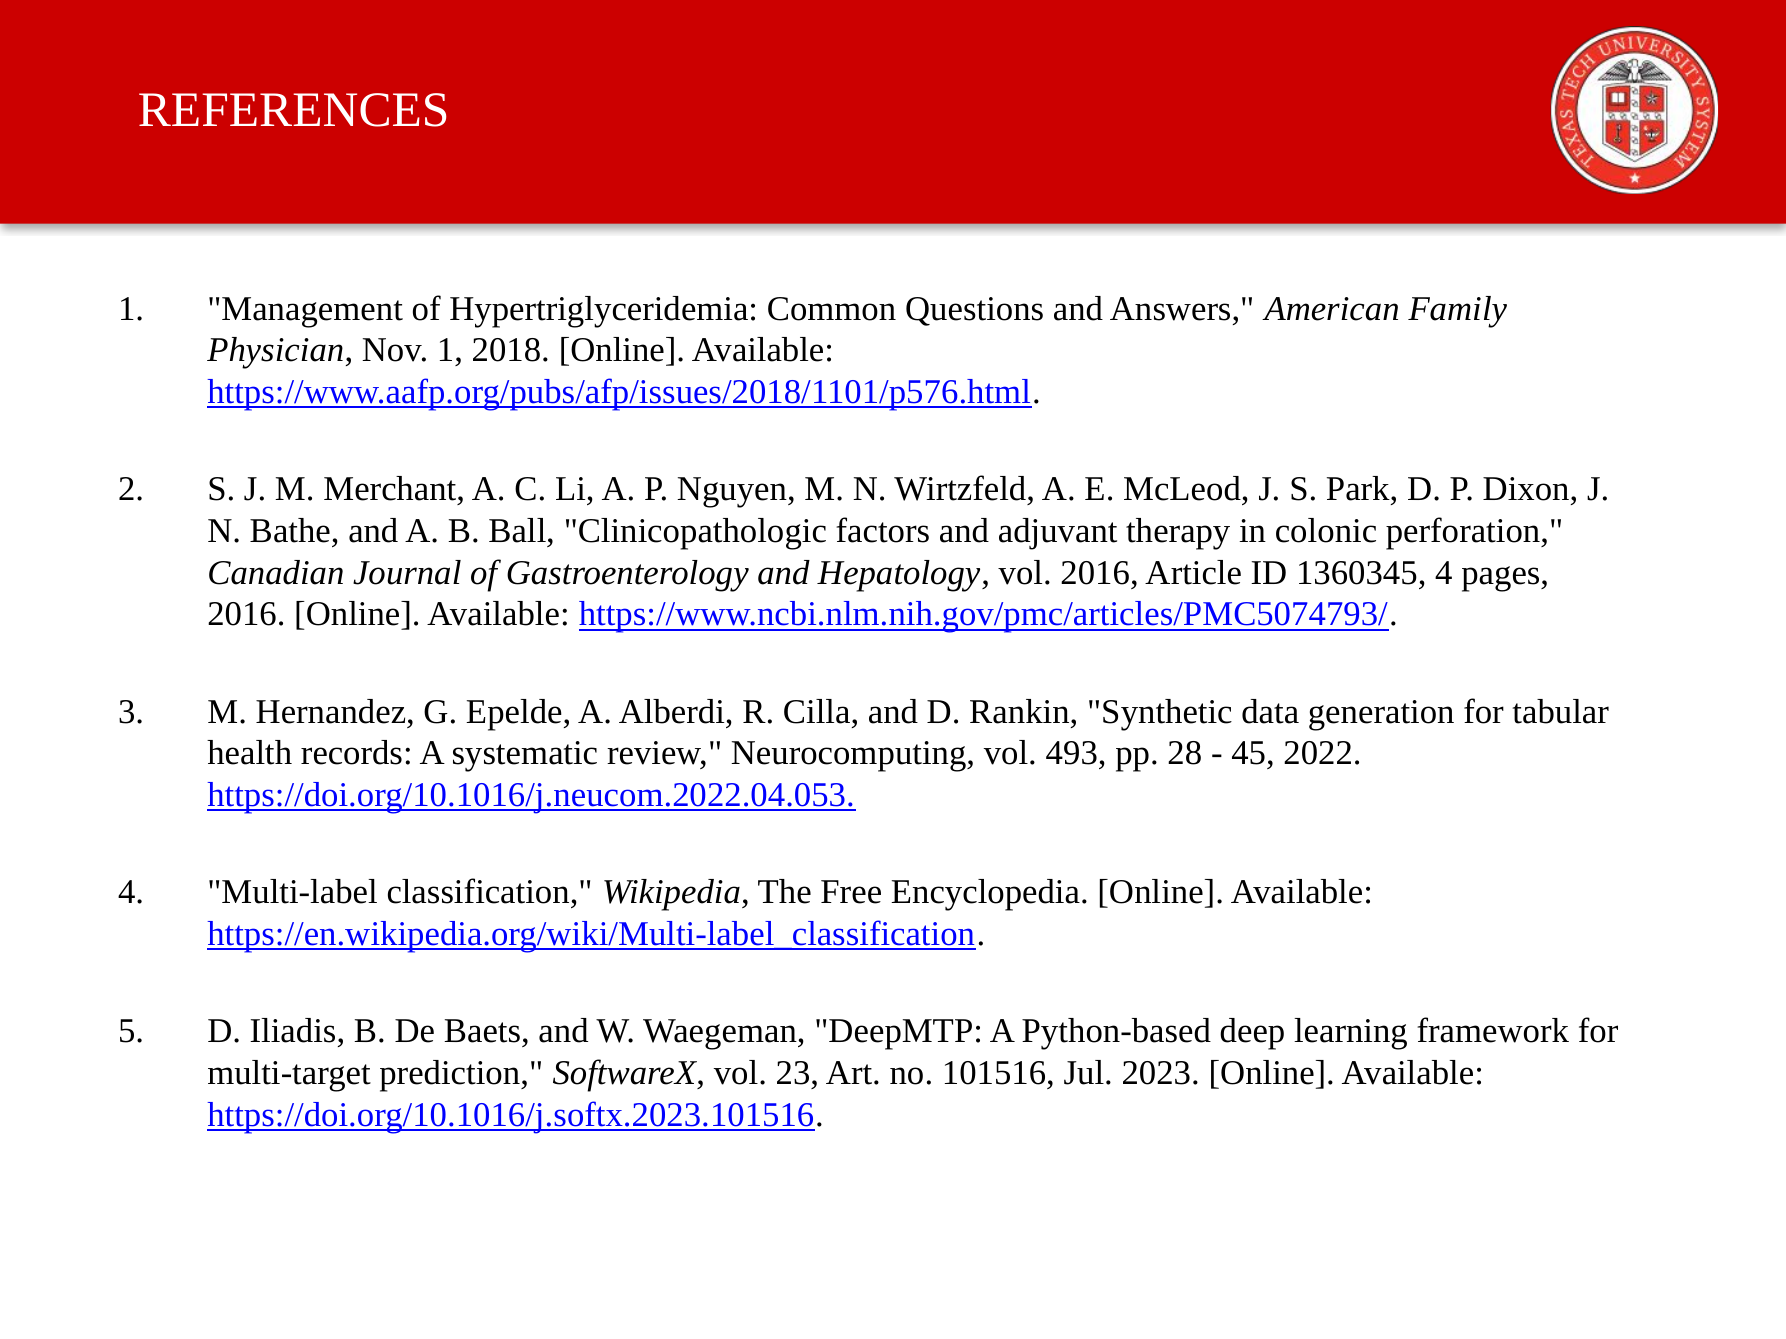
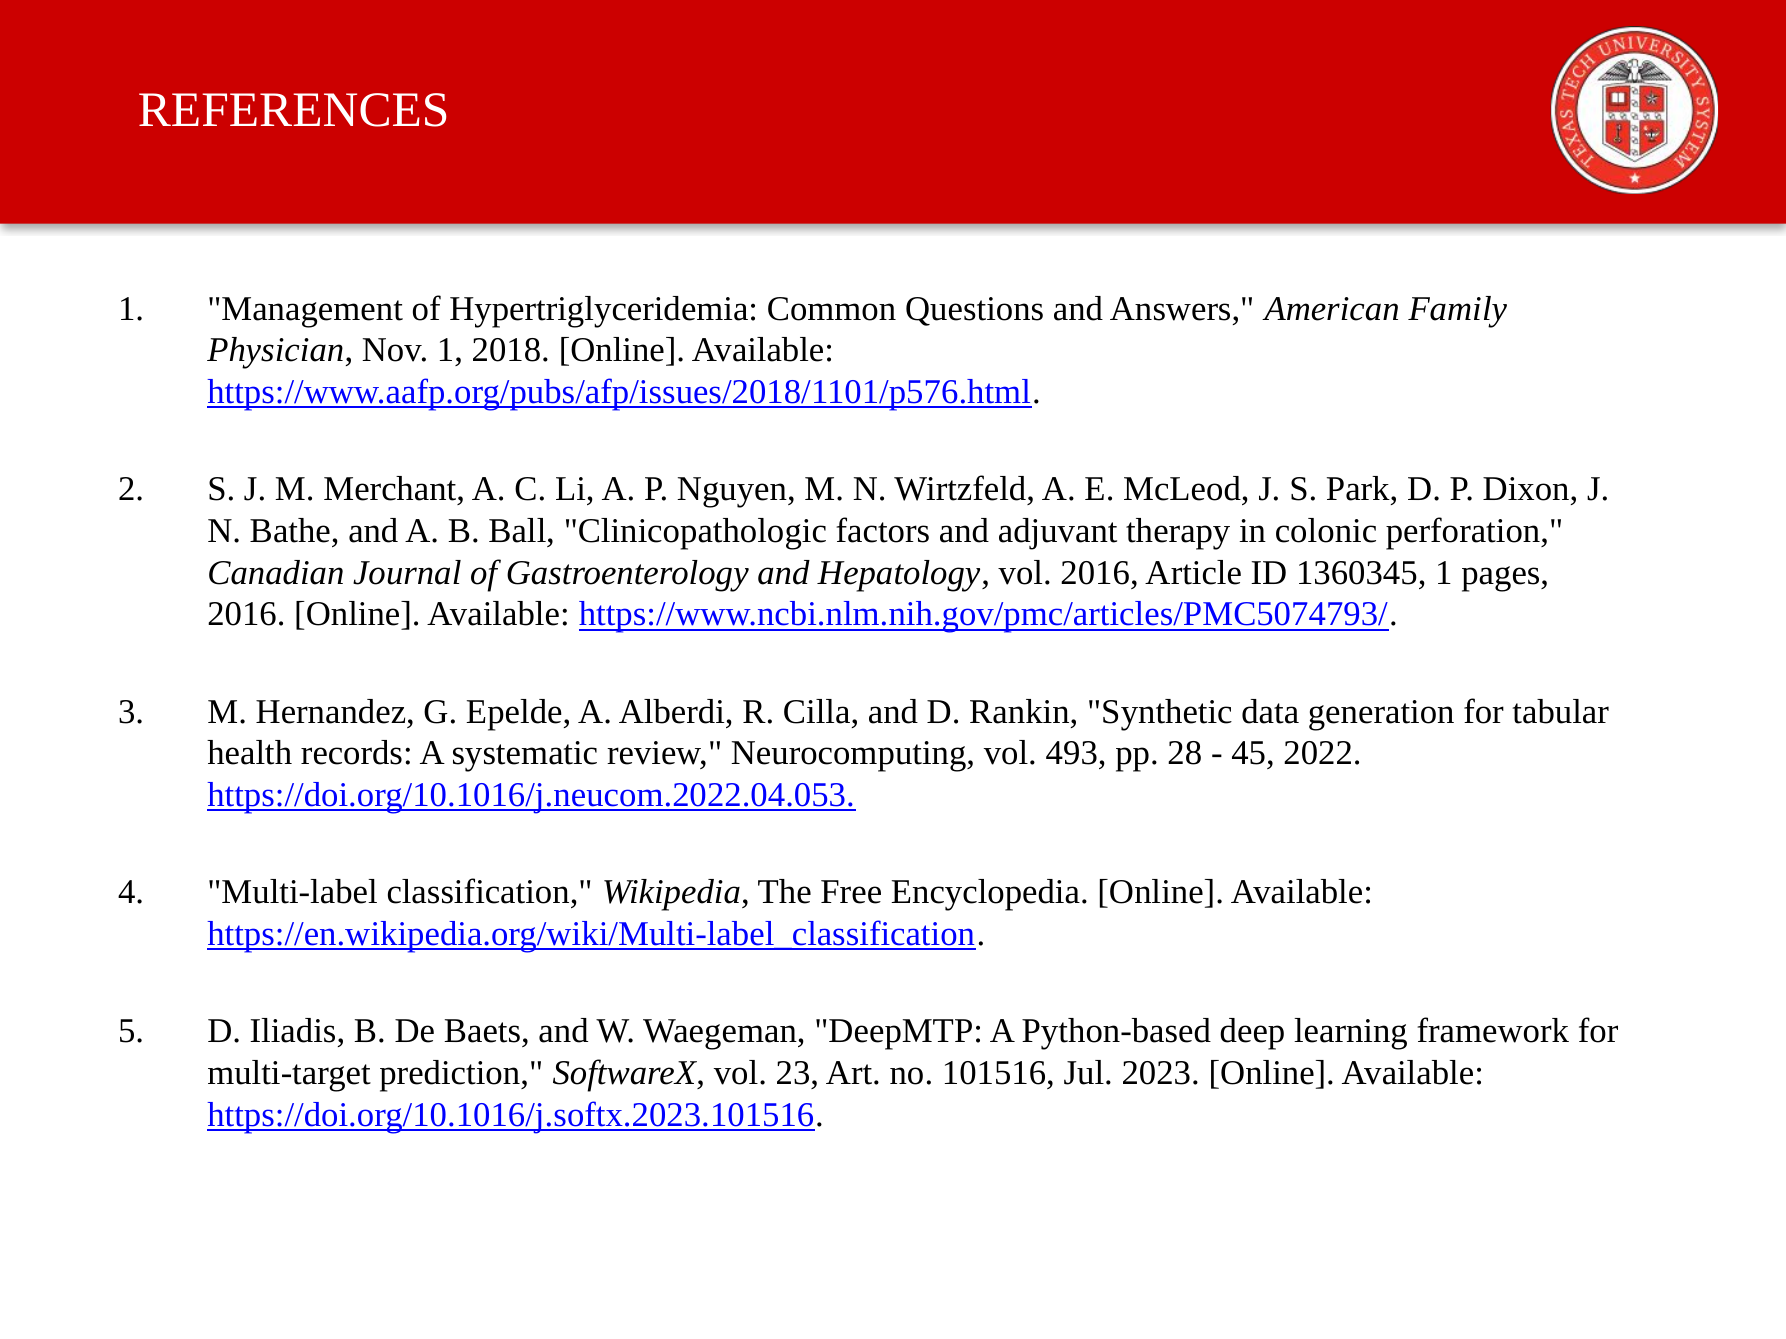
1360345 4: 4 -> 1
